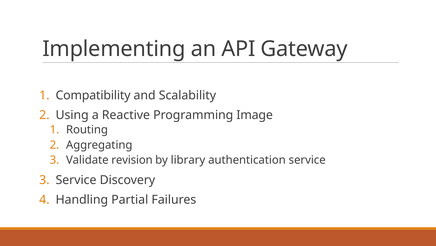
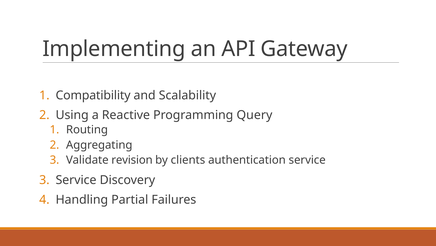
Image: Image -> Query
library: library -> clients
